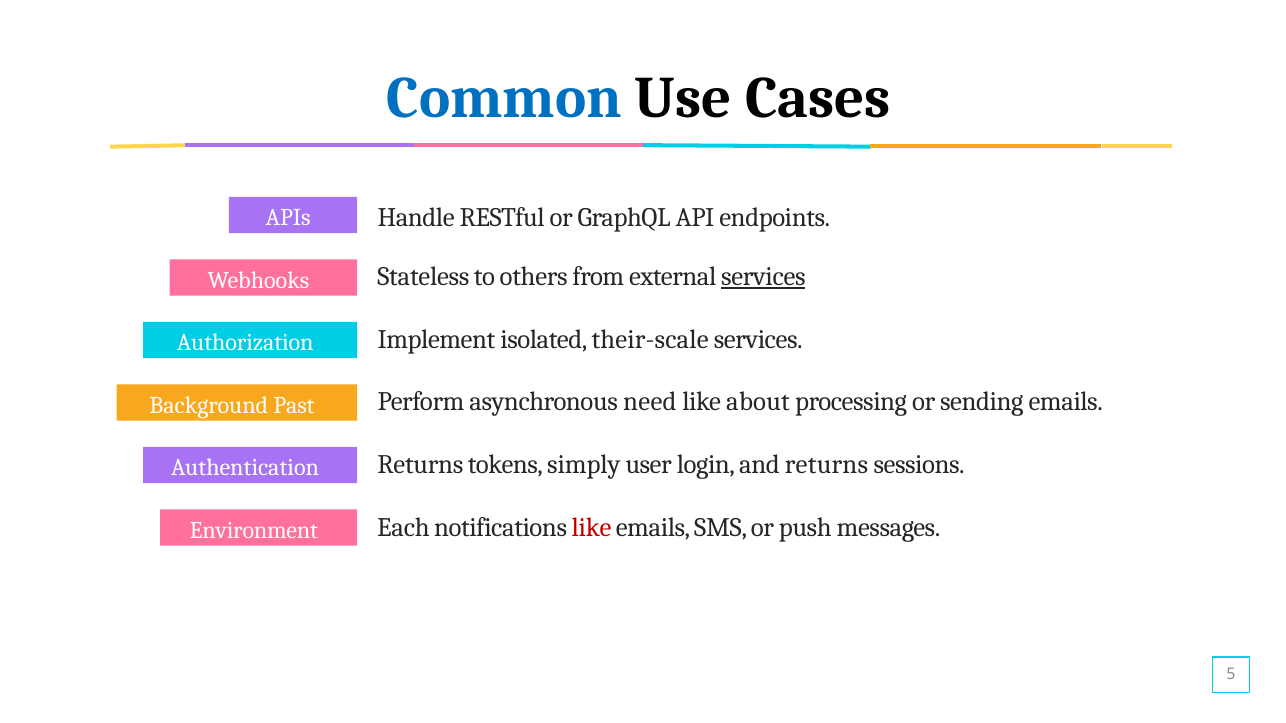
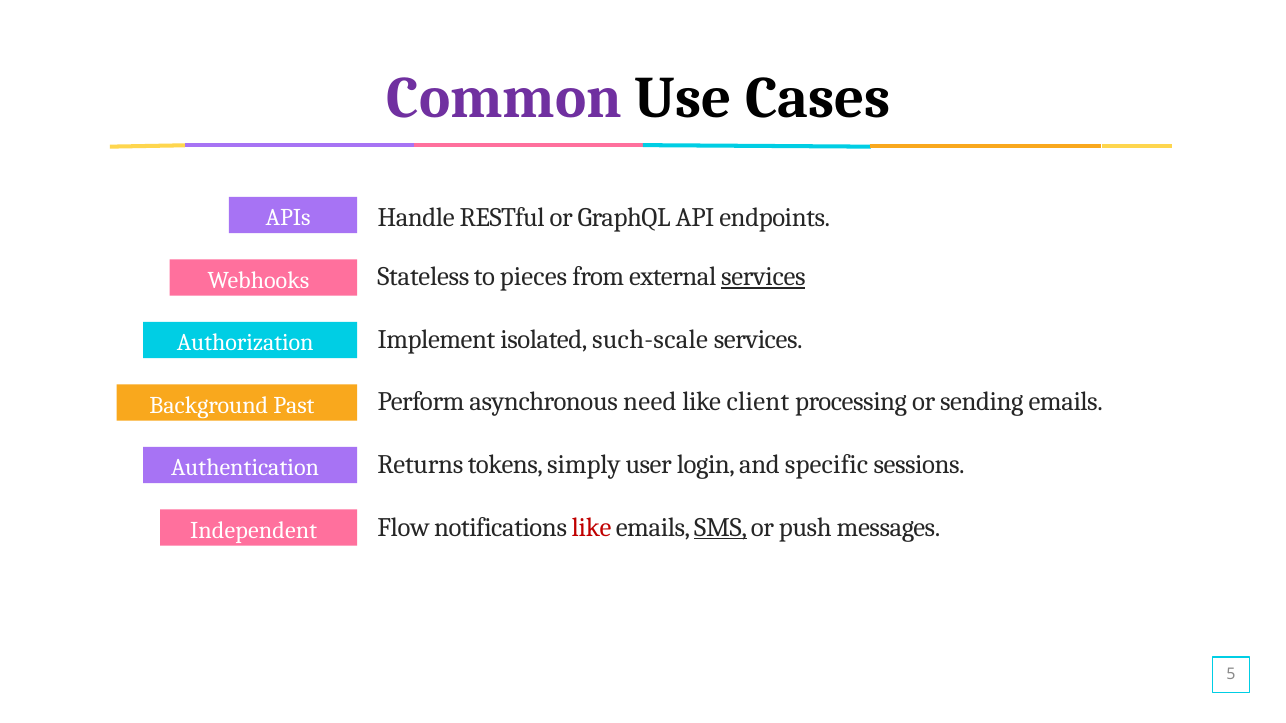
Common colour: blue -> purple
others: others -> pieces
their-scale: their-scale -> such-scale
about: about -> client
and returns: returns -> specific
Each: Each -> Flow
SMS underline: none -> present
Environment: Environment -> Independent
